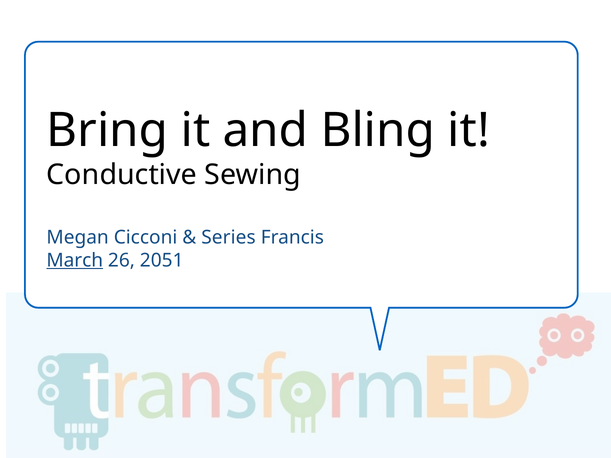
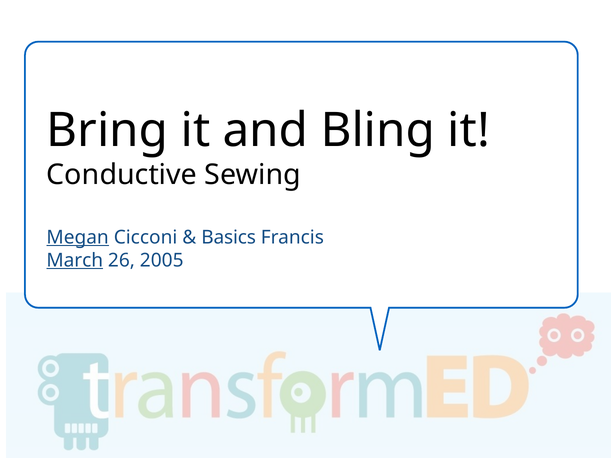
Megan underline: none -> present
Series: Series -> Basics
2051: 2051 -> 2005
